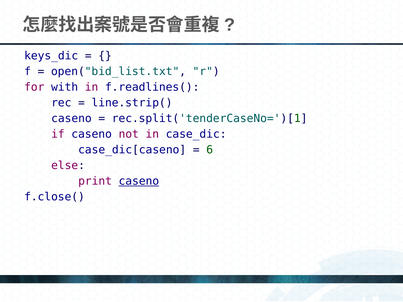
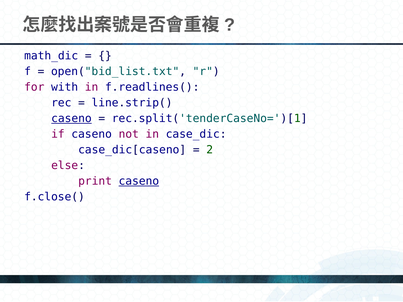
keys_dic: keys_dic -> math_dic
caseno at (71, 119) underline: none -> present
6: 6 -> 2
